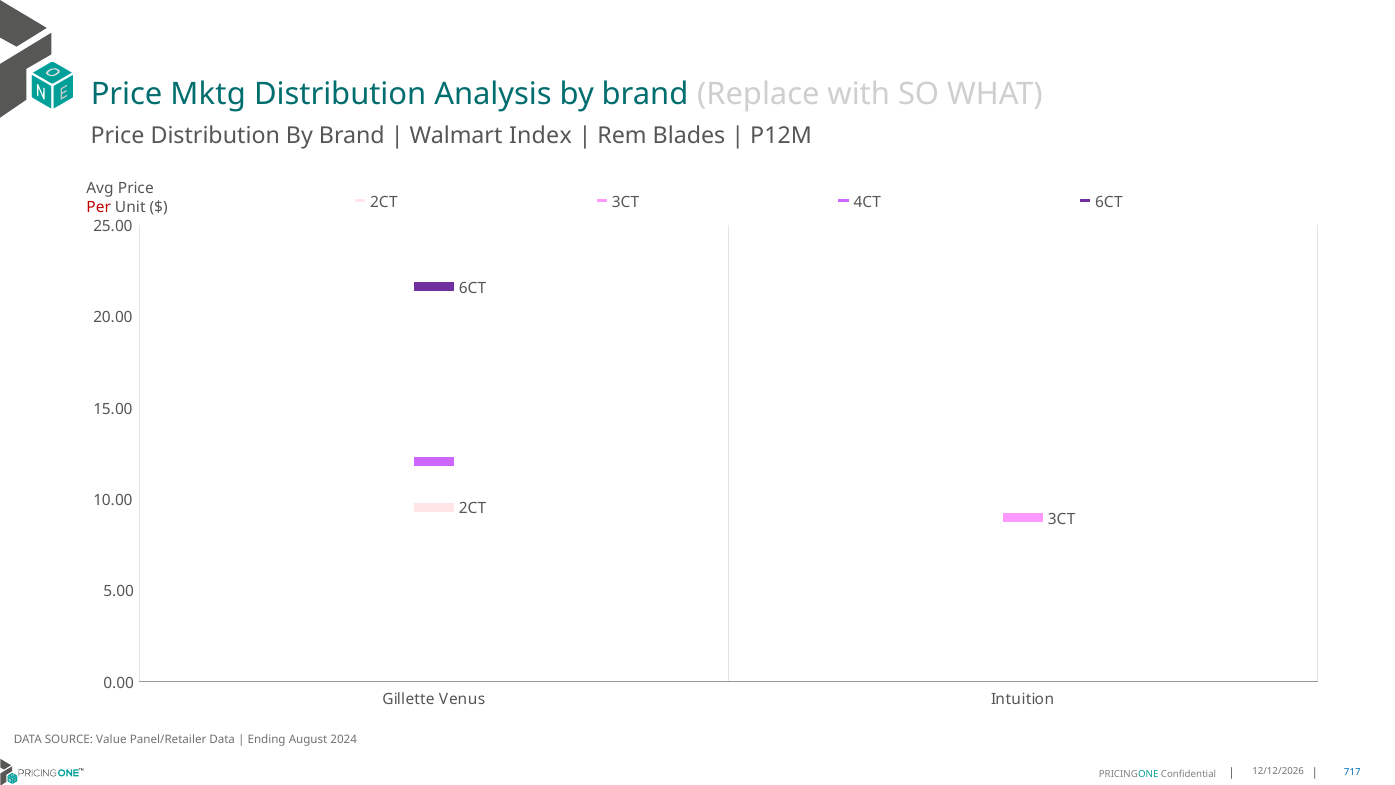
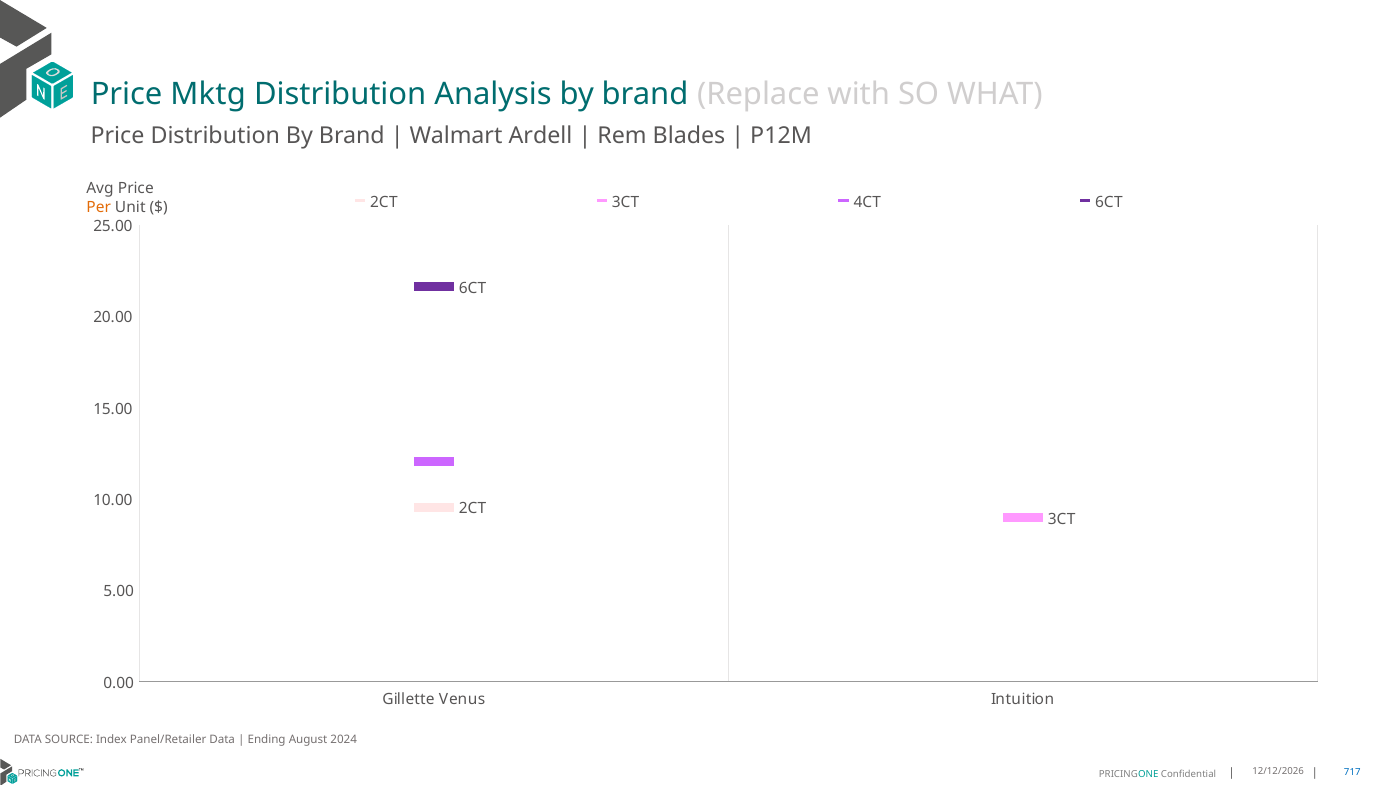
Index: Index -> Ardell
Per colour: red -> orange
Value: Value -> Index
